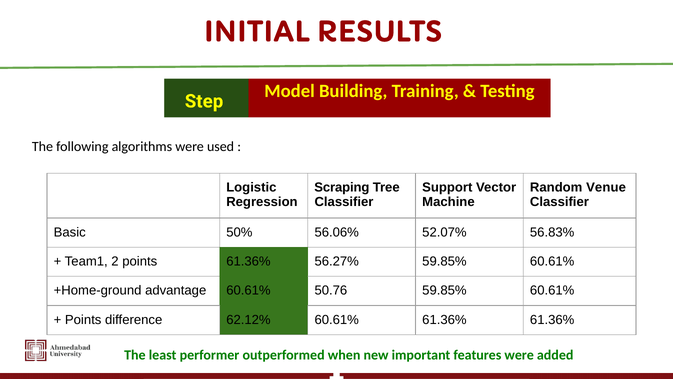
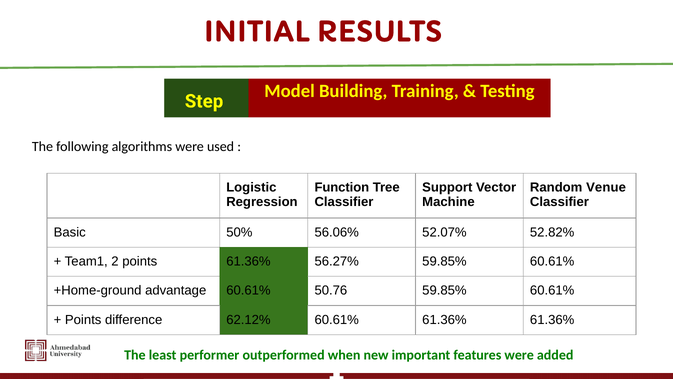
Scraping: Scraping -> Function
56.83%: 56.83% -> 52.82%
